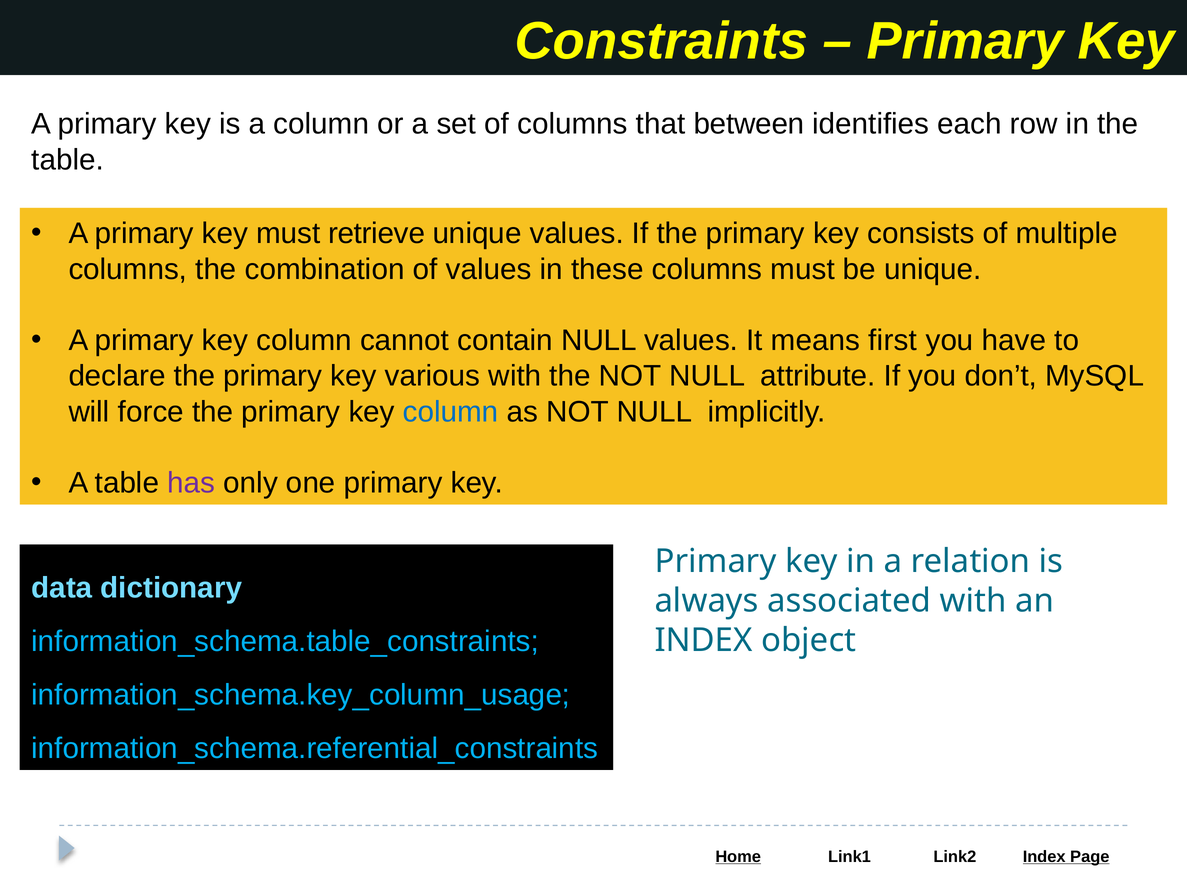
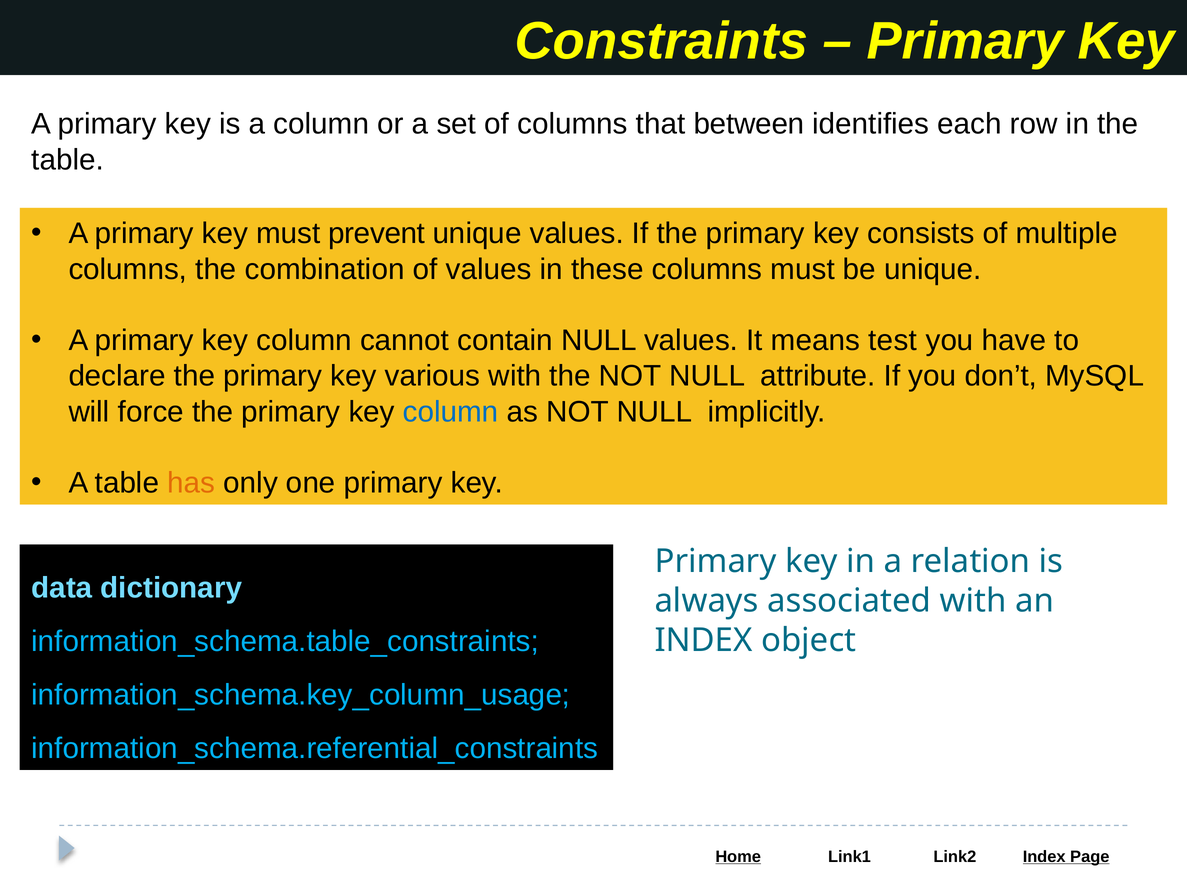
retrieve: retrieve -> prevent
first: first -> test
has colour: purple -> orange
